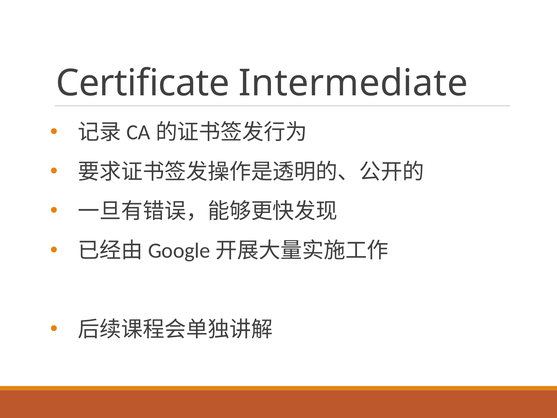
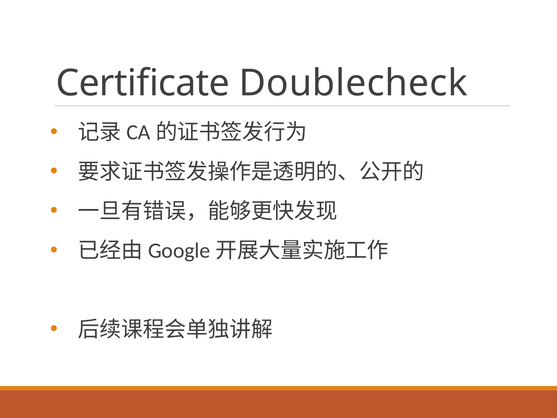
Intermediate: Intermediate -> Doublecheck
